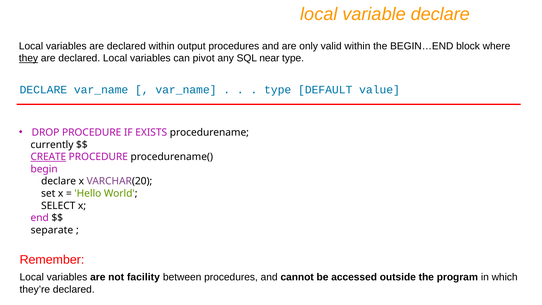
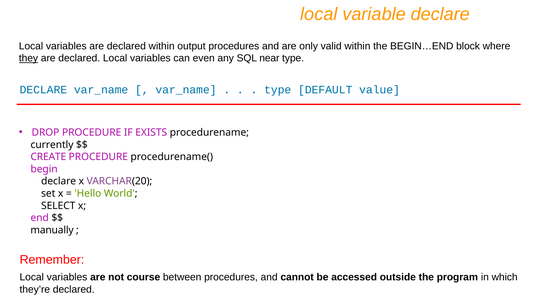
pivot: pivot -> even
CREATE underline: present -> none
separate: separate -> manually
facility: facility -> course
